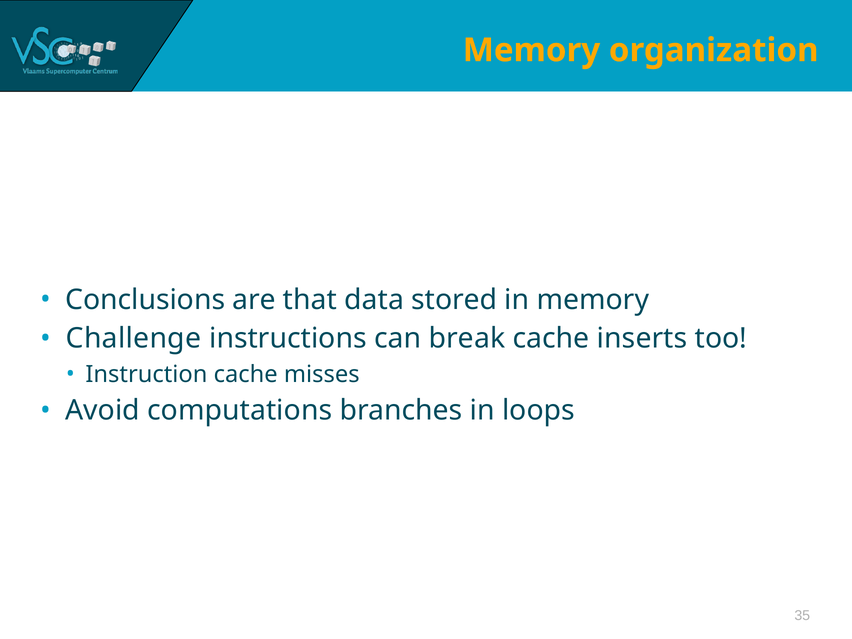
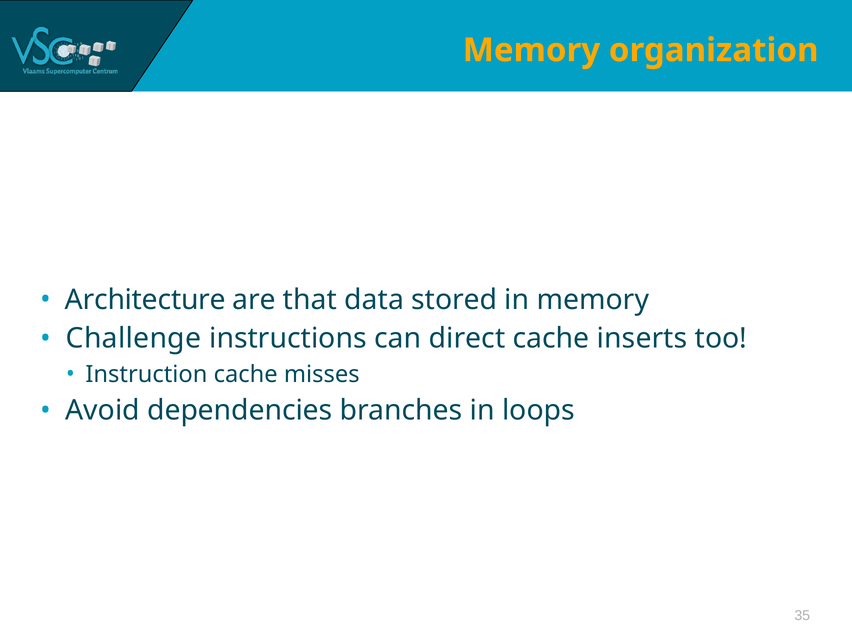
Conclusions: Conclusions -> Architecture
break: break -> direct
computations: computations -> dependencies
